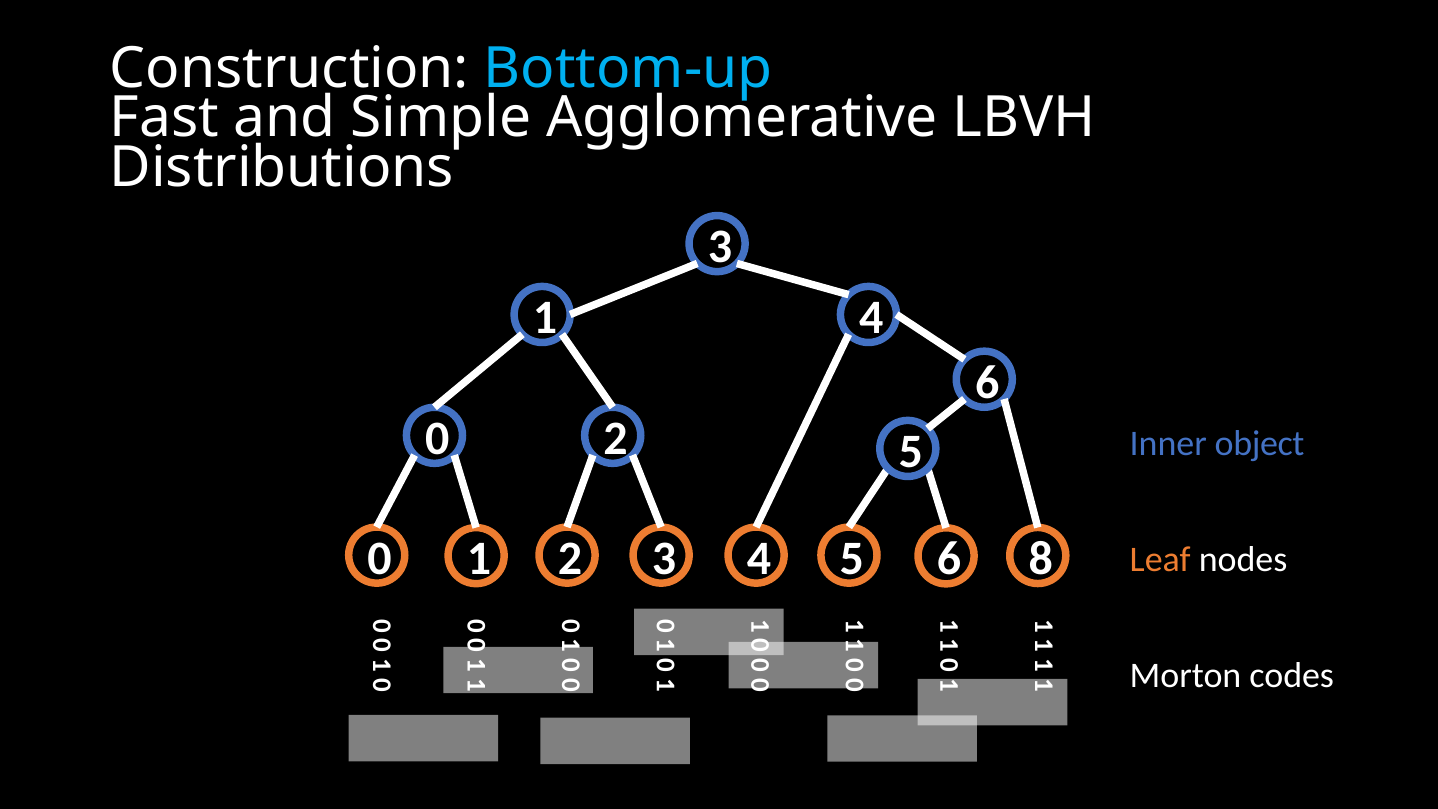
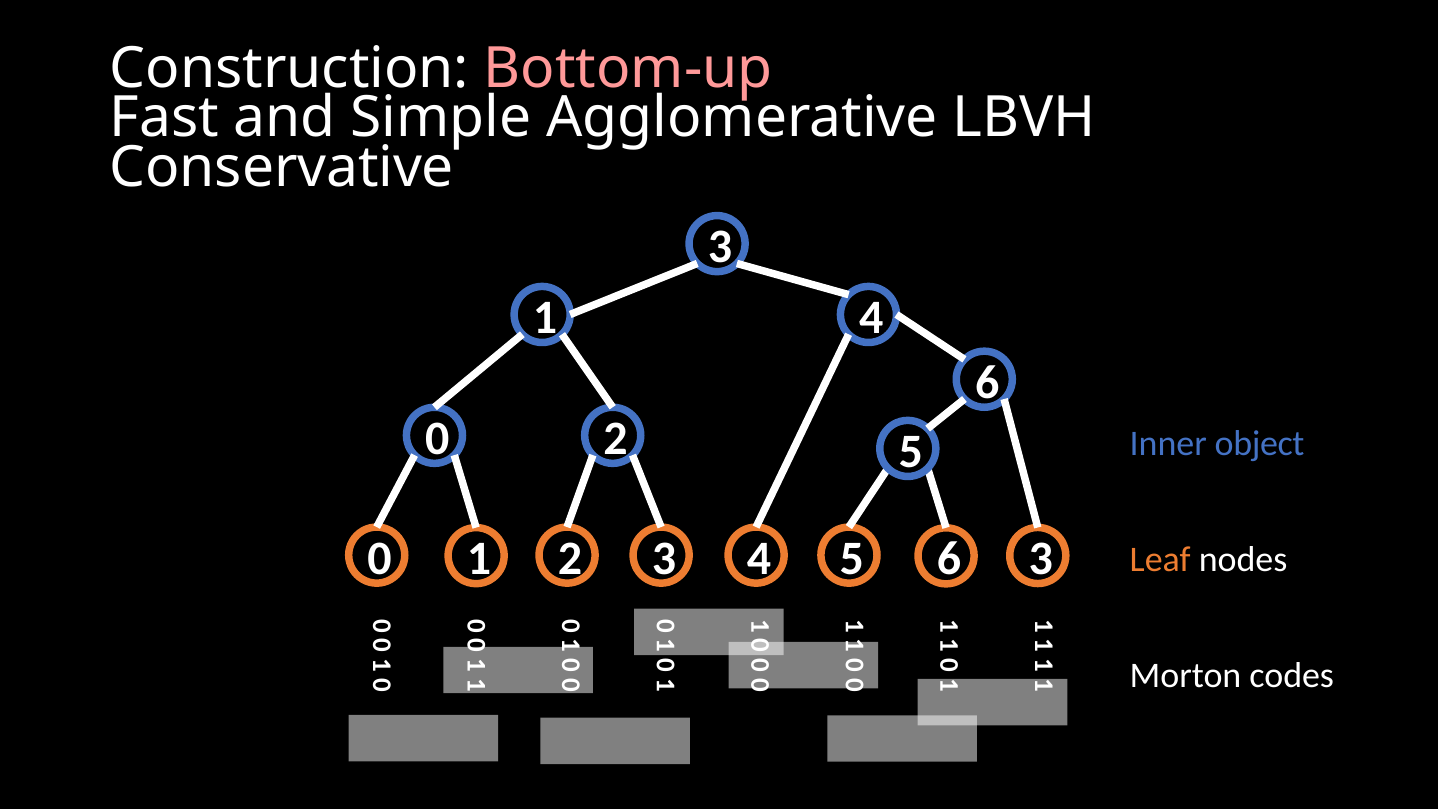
Bottom-up colour: light blue -> pink
Distributions: Distributions -> Conservative
6 8: 8 -> 3
